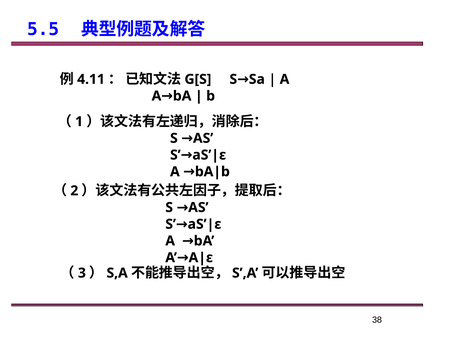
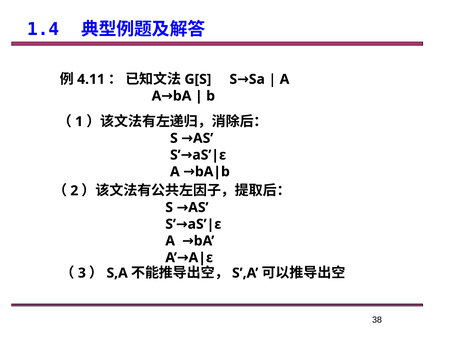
5.5: 5.5 -> 1.4
